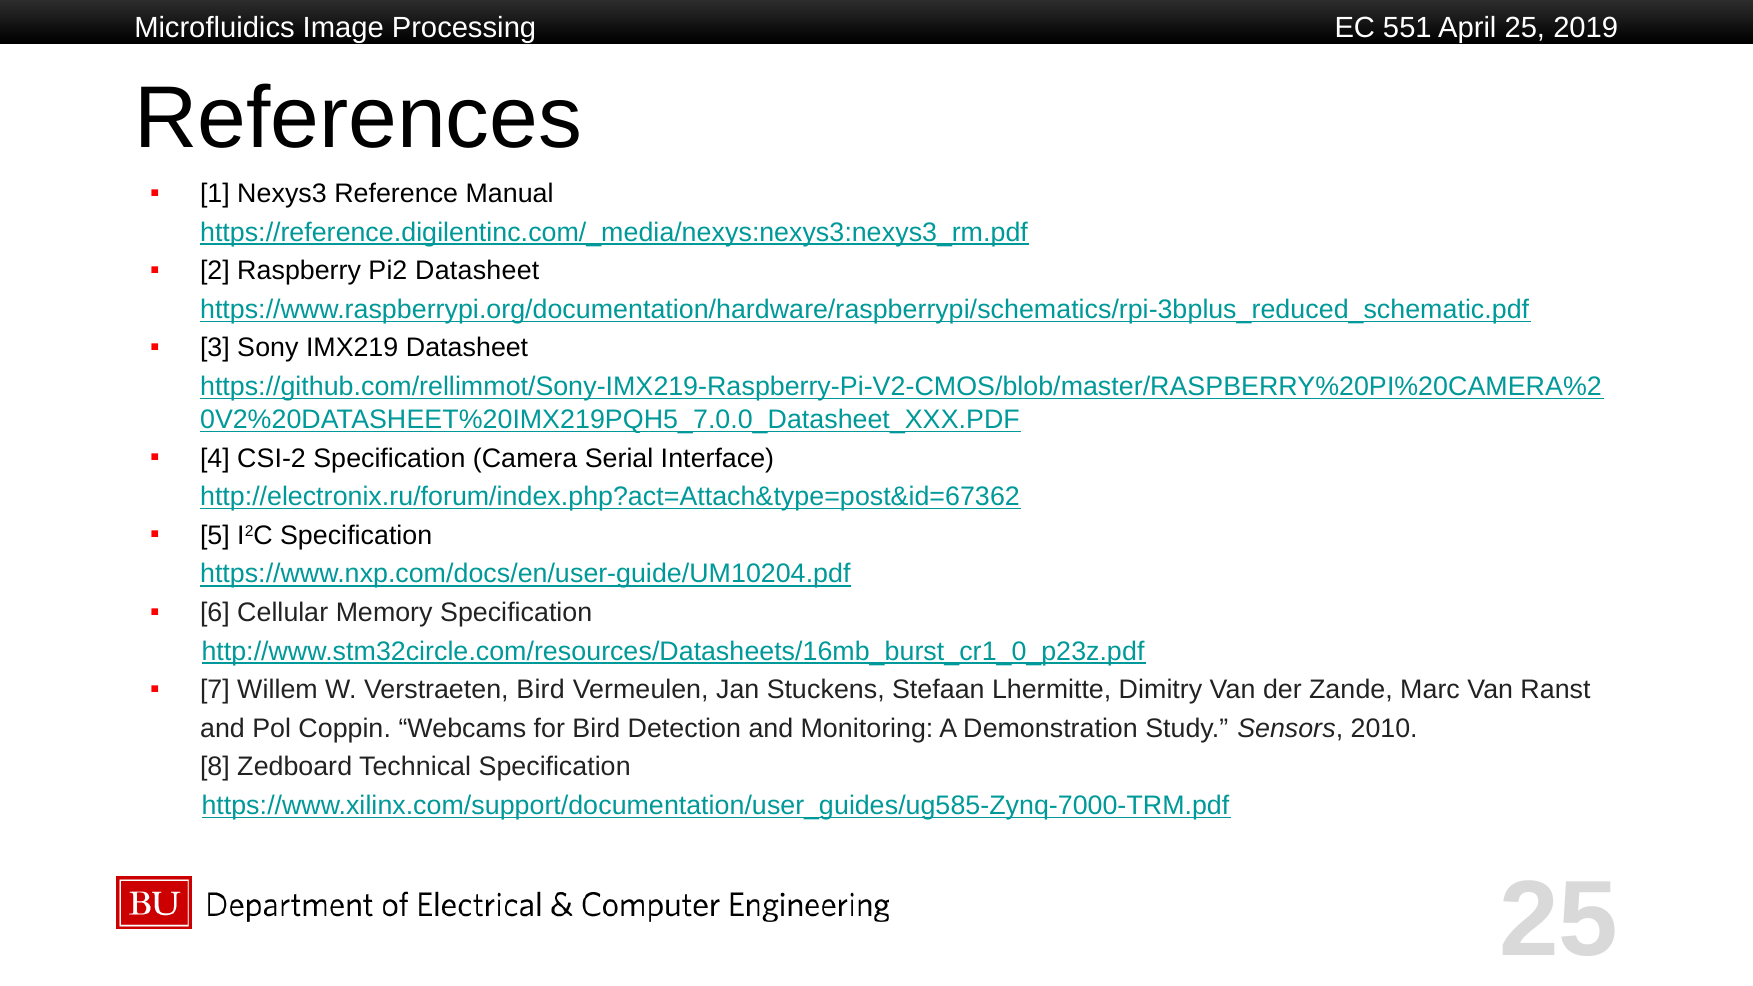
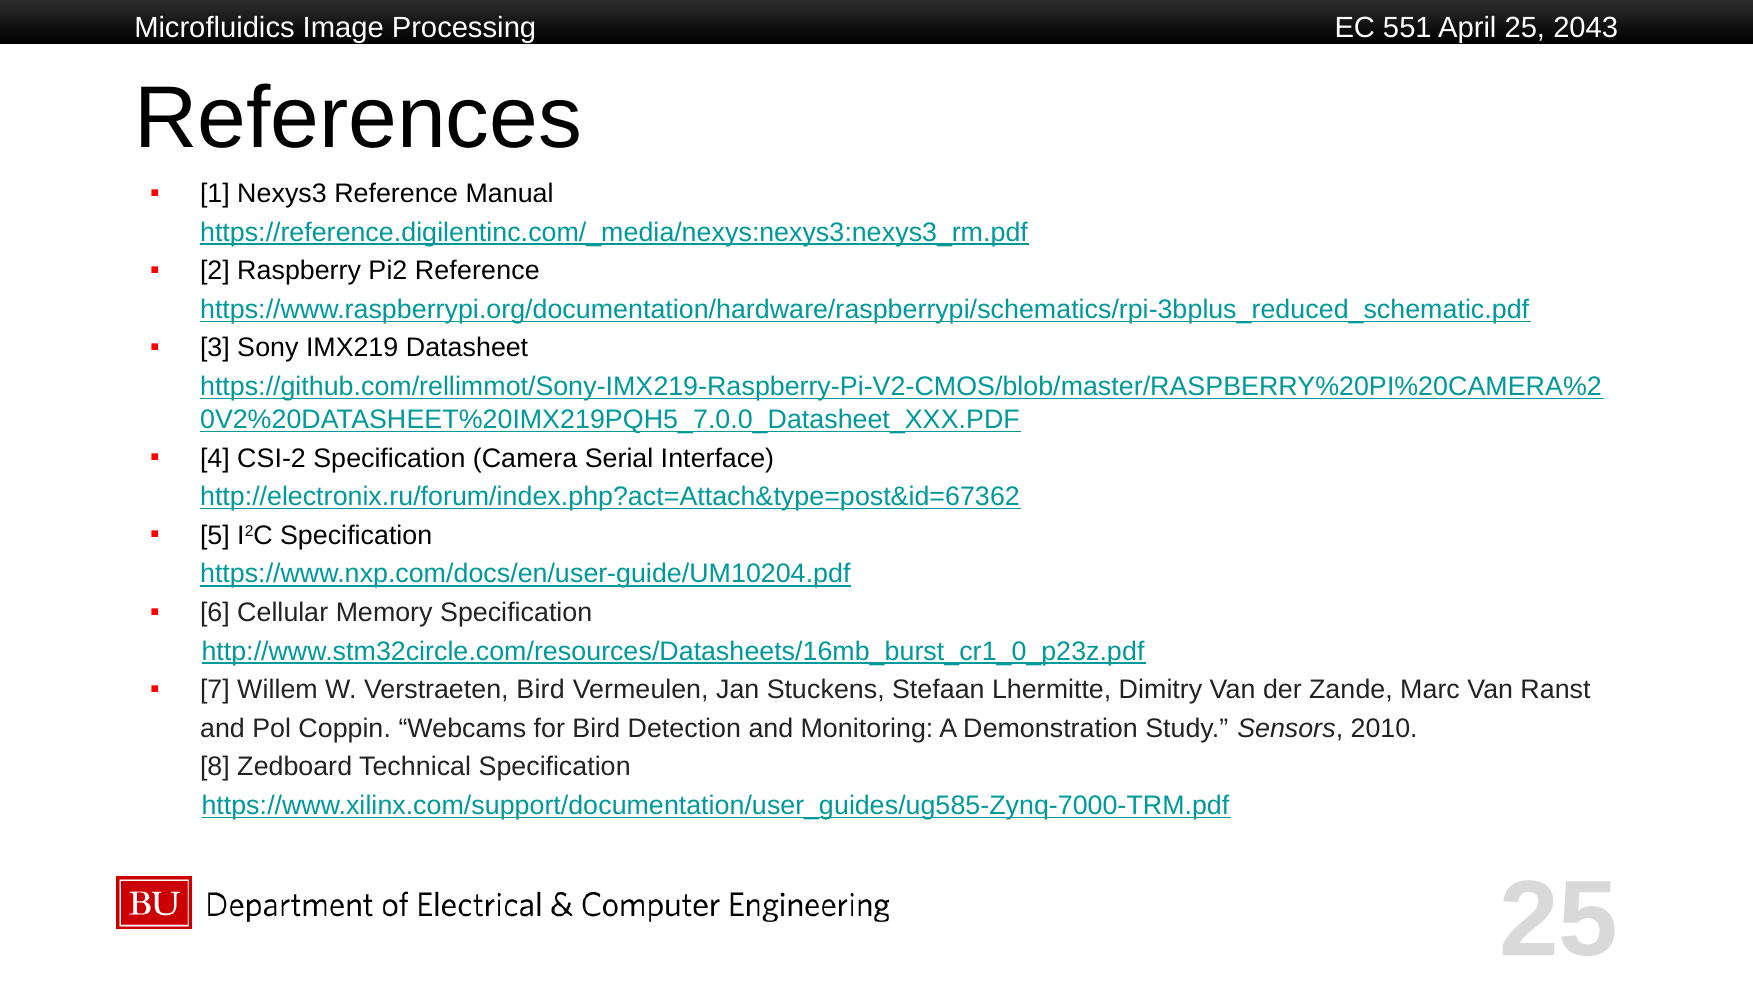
2019: 2019 -> 2043
Pi2 Datasheet: Datasheet -> Reference
